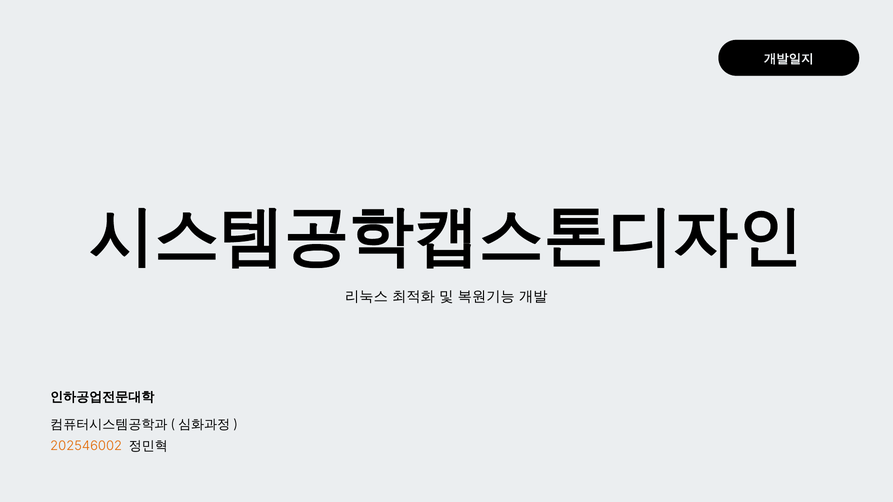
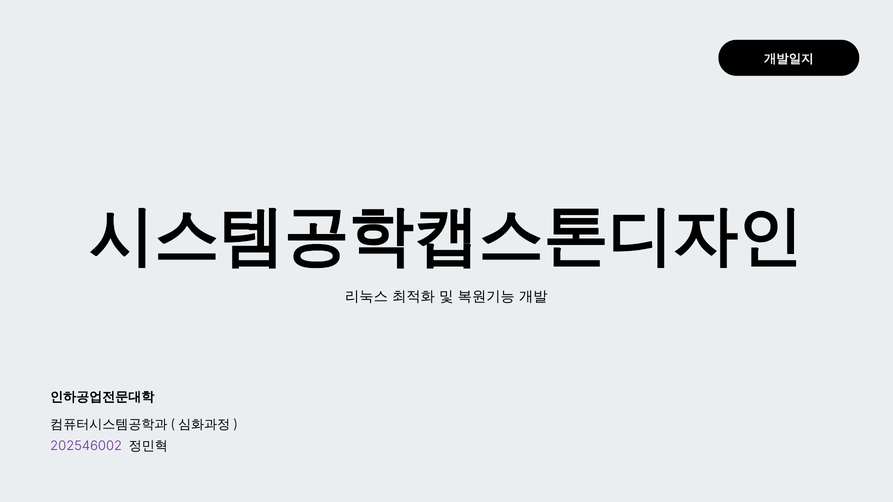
202546002 colour: orange -> purple
